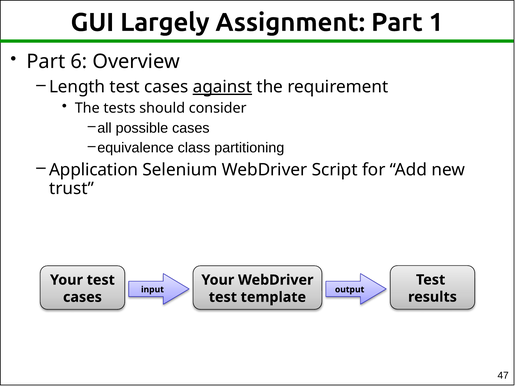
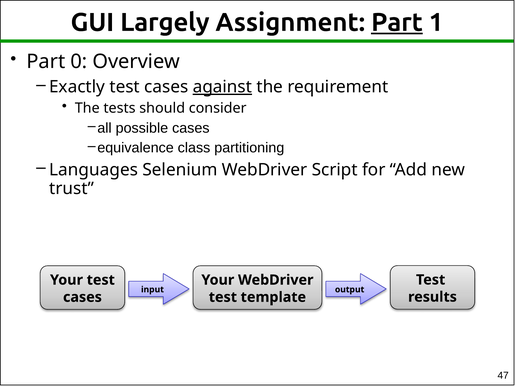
Part at (397, 22) underline: none -> present
6: 6 -> 0
Length: Length -> Exactly
Application: Application -> Languages
